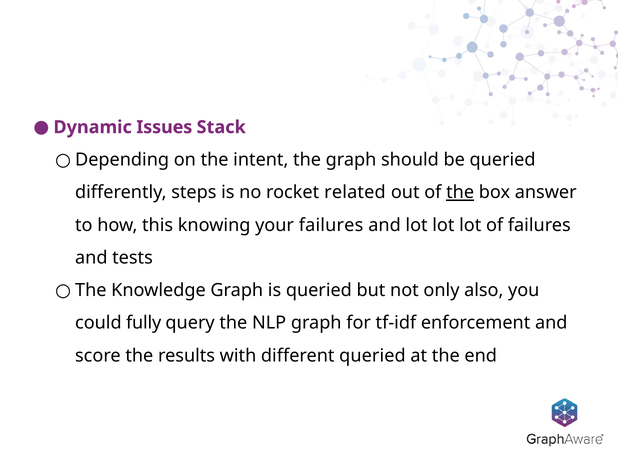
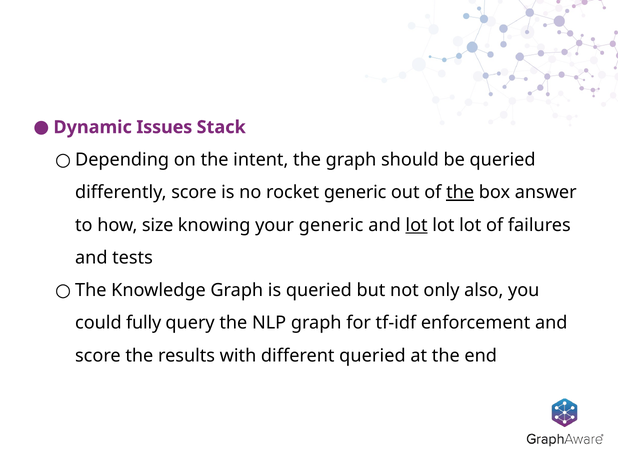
differently steps: steps -> score
rocket related: related -> generic
this: this -> size
your failures: failures -> generic
lot at (417, 225) underline: none -> present
